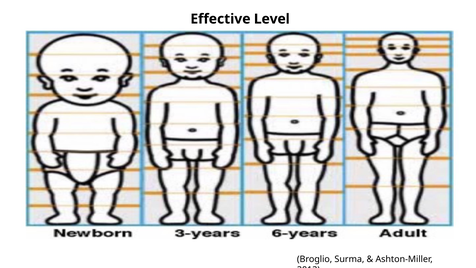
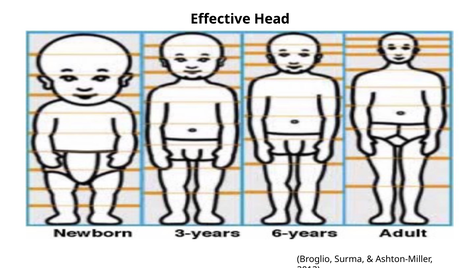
Level: Level -> Head
